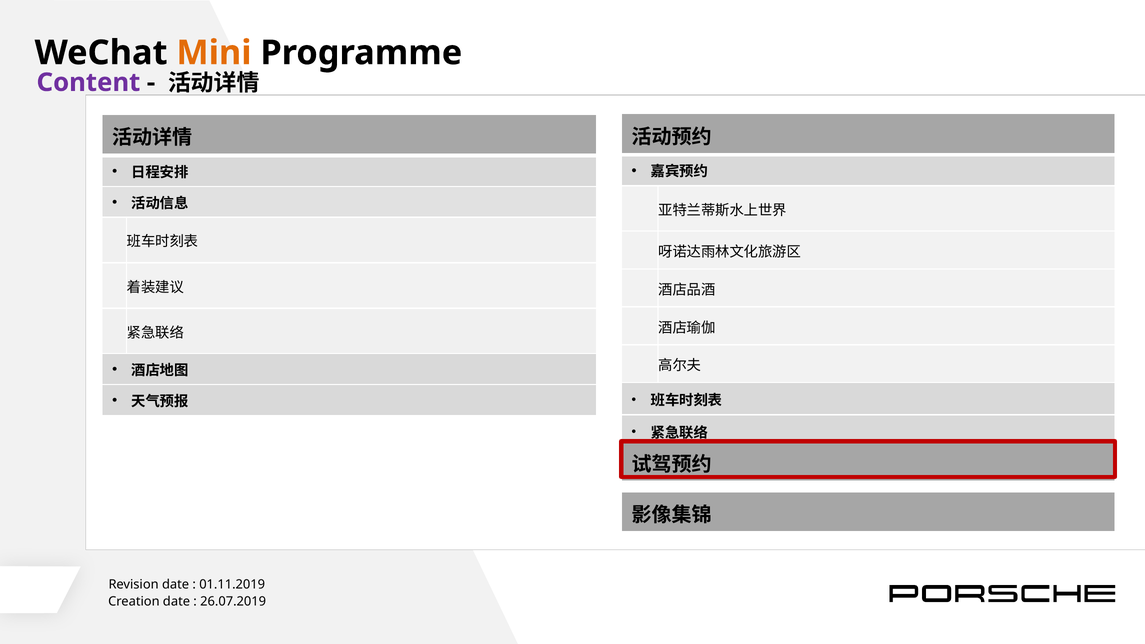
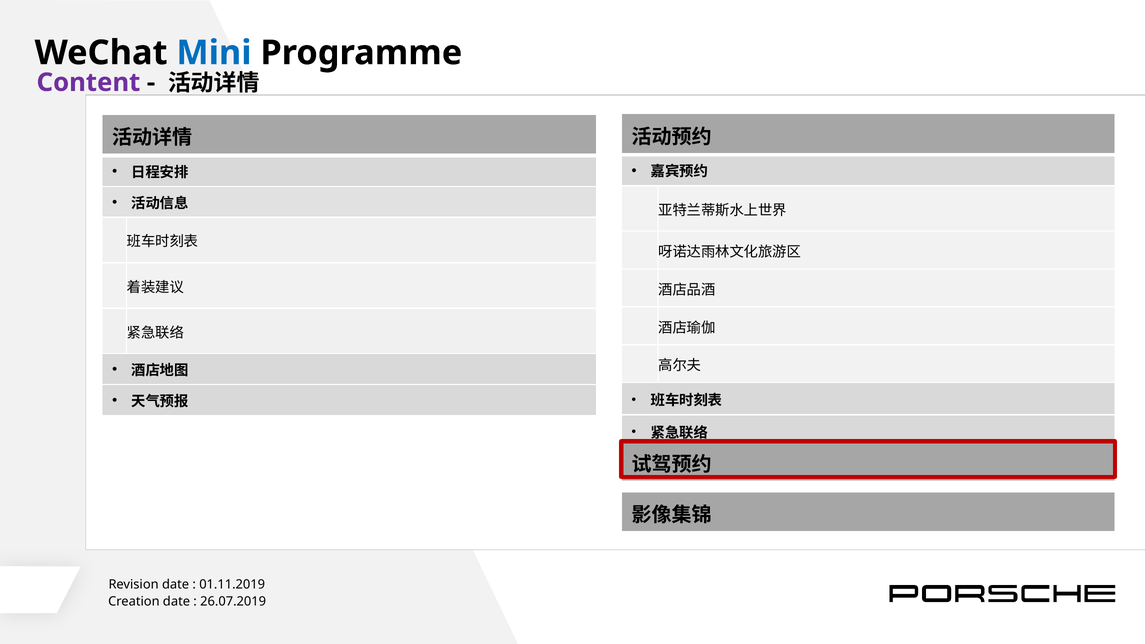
Mini colour: orange -> blue
